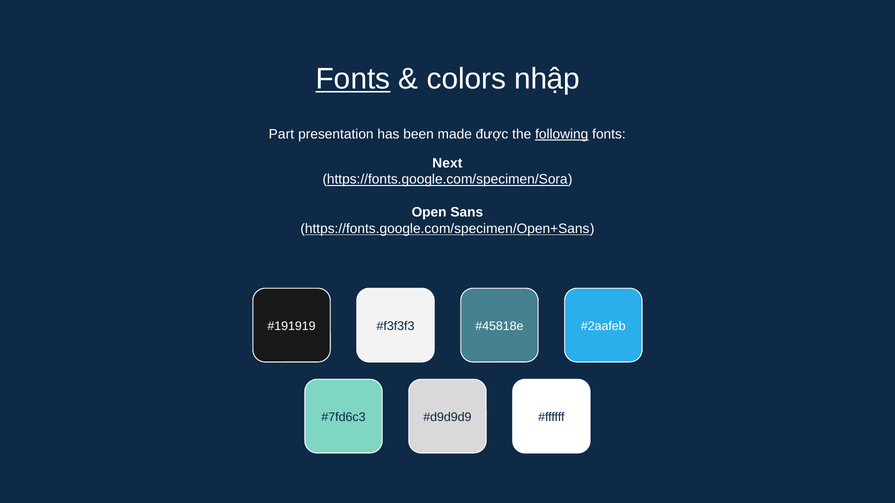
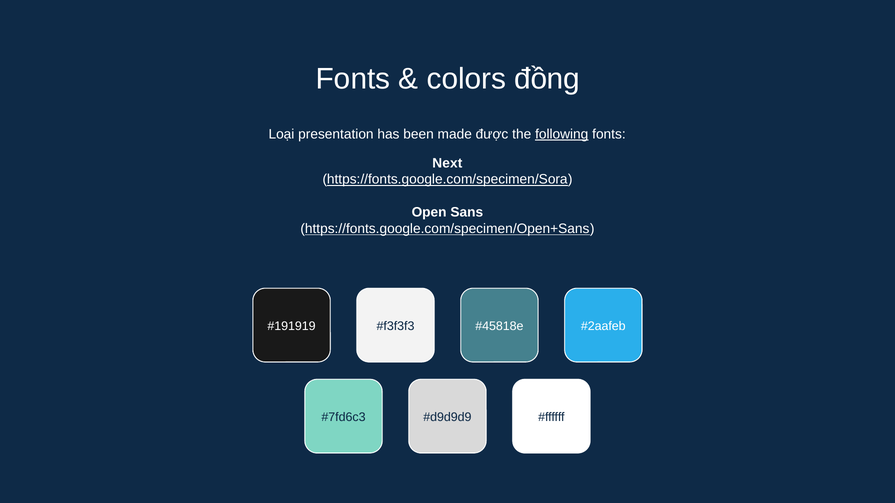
Fonts at (353, 79) underline: present -> none
nhập: nhập -> đồng
Part: Part -> Loại
